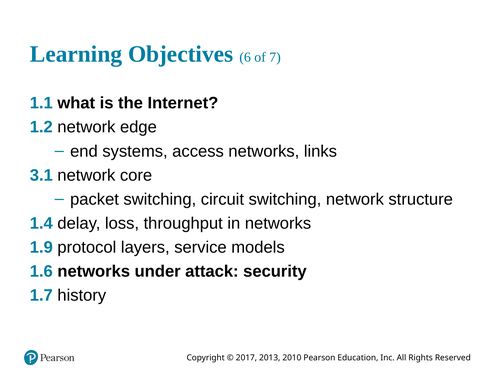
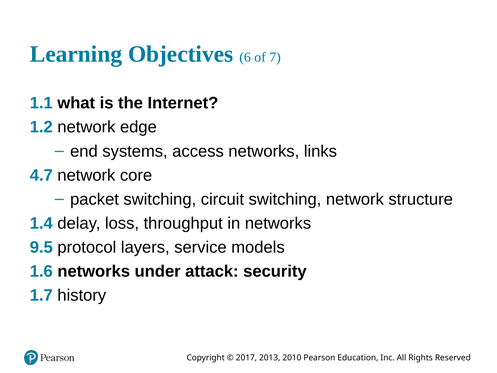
3.1: 3.1 -> 4.7
1.9: 1.9 -> 9.5
